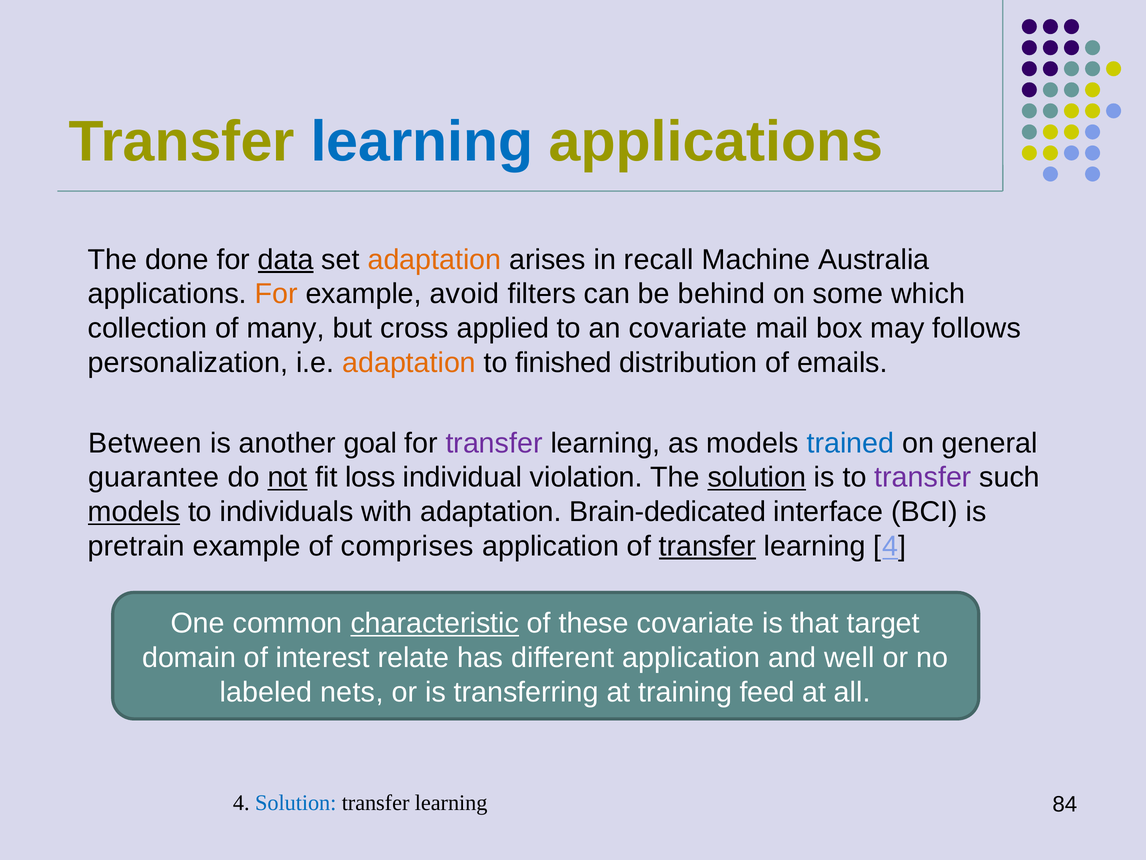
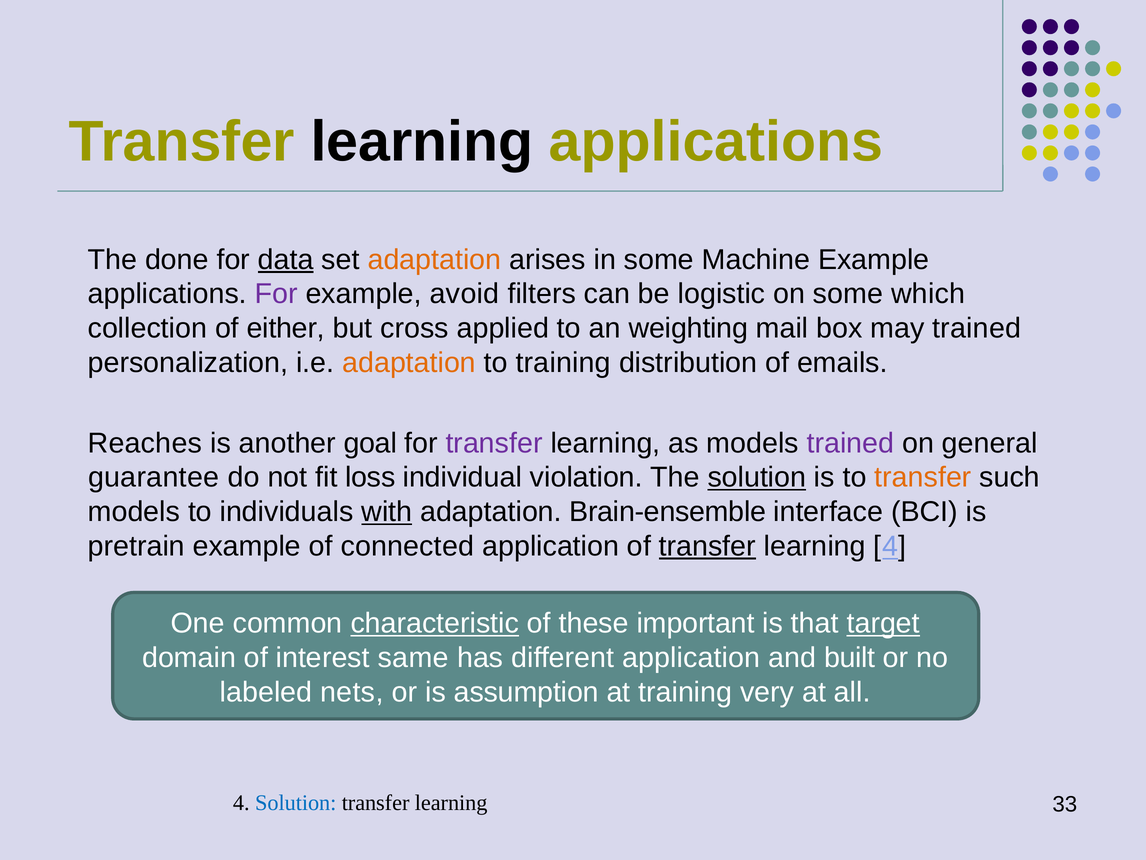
learning at (422, 142) colour: blue -> black
in recall: recall -> some
Machine Australia: Australia -> Example
For at (276, 294) colour: orange -> purple
behind: behind -> logistic
many: many -> either
an covariate: covariate -> weighting
may follows: follows -> trained
to finished: finished -> training
Between: Between -> Reaches
trained at (850, 443) colour: blue -> purple
not underline: present -> none
transfer at (923, 477) colour: purple -> orange
models at (134, 512) underline: present -> none
with underline: none -> present
Brain-dedicated: Brain-dedicated -> Brain-ensemble
comprises: comprises -> connected
these covariate: covariate -> important
target underline: none -> present
relate: relate -> same
well: well -> built
transferring: transferring -> assumption
feed: feed -> very
84: 84 -> 33
